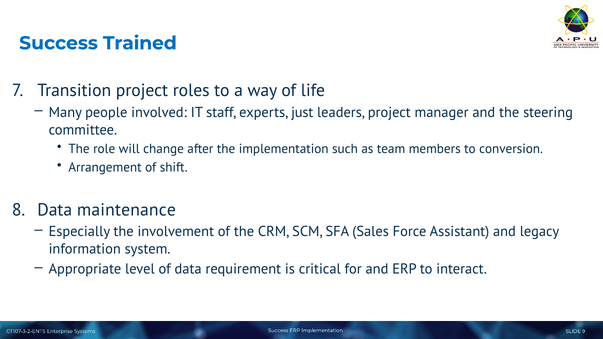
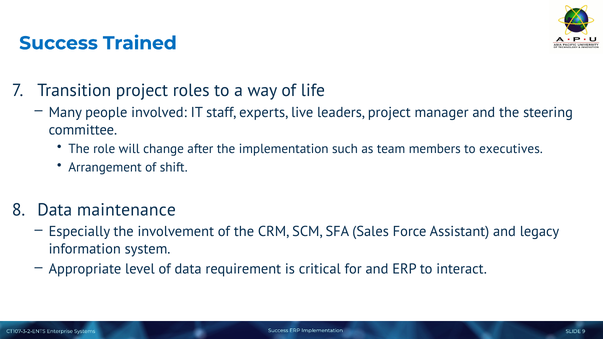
just: just -> live
conversion: conversion -> executives
